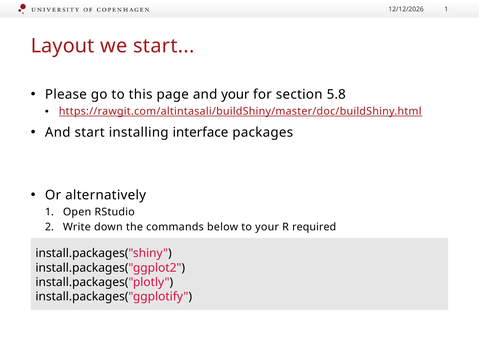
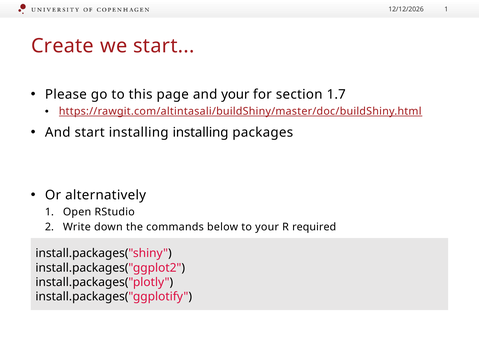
Layout: Layout -> Create
5.8: 5.8 -> 1.7
installing interface: interface -> installing
